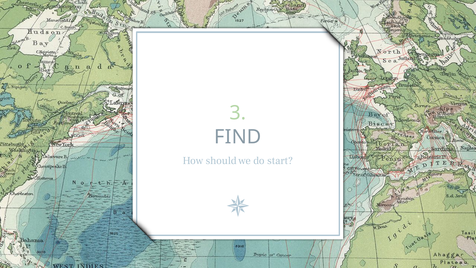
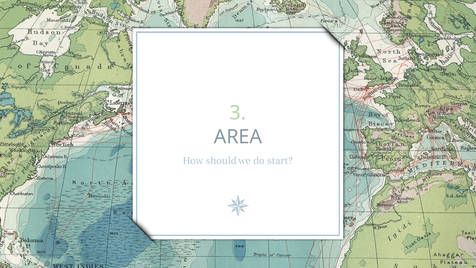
FIND: FIND -> AREA
